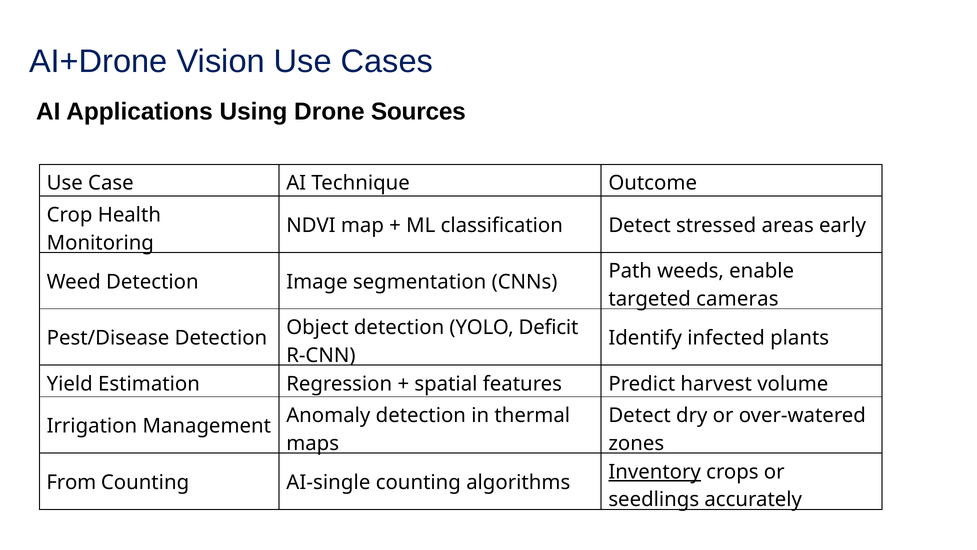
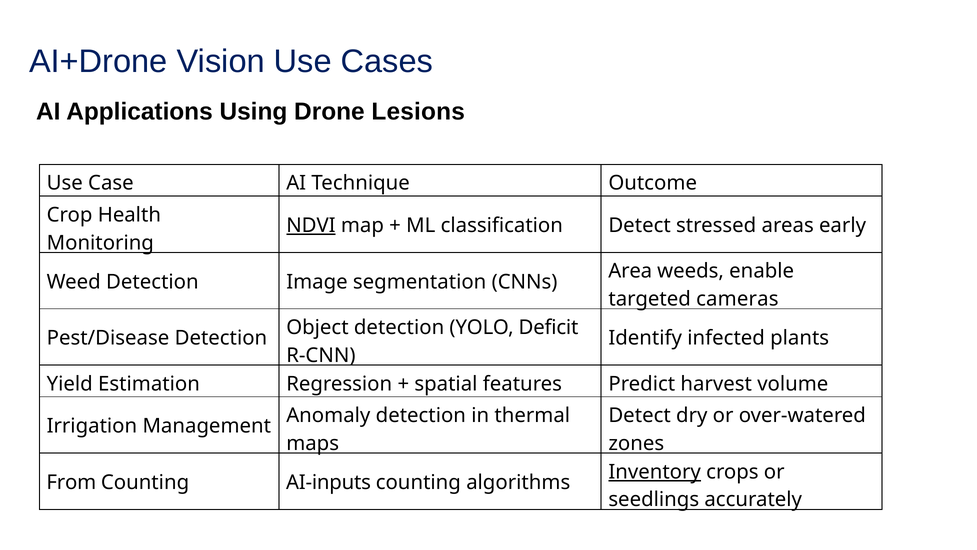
Sources: Sources -> Lesions
NDVI underline: none -> present
Path: Path -> Area
AI-single: AI-single -> AI-inputs
